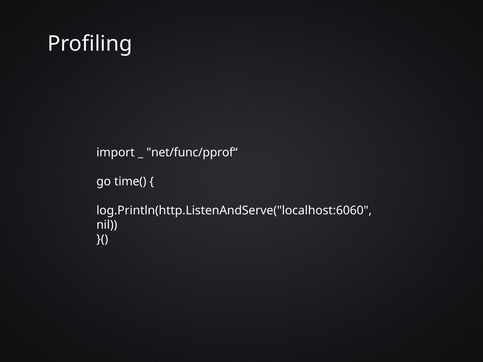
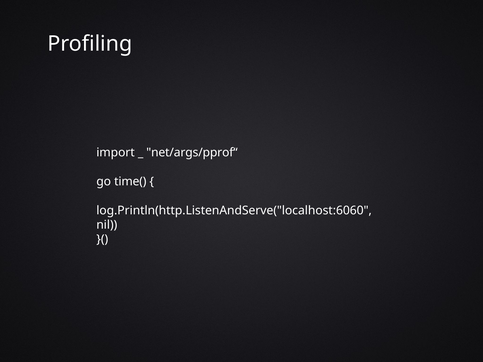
net/func/pprof“: net/func/pprof“ -> net/args/pprof“
